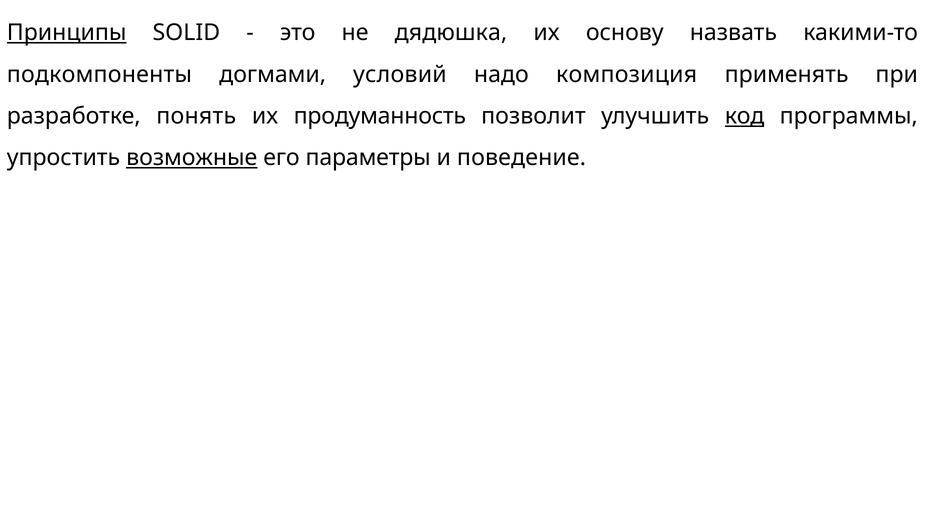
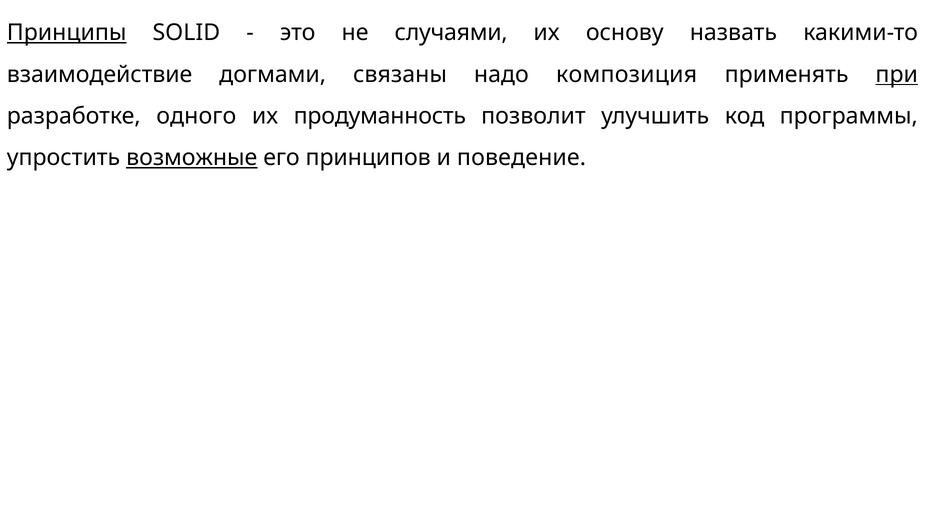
дядюшка: дядюшка -> случаями
подкомпоненты: подкомпоненты -> взаимодействие
условий: условий -> связаны
при underline: none -> present
понять: понять -> одного
код underline: present -> none
параметры: параметры -> принципов
